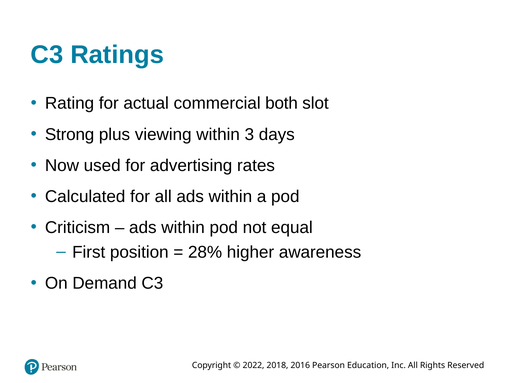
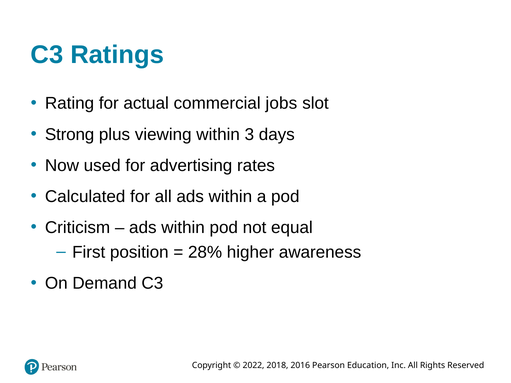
both: both -> jobs
